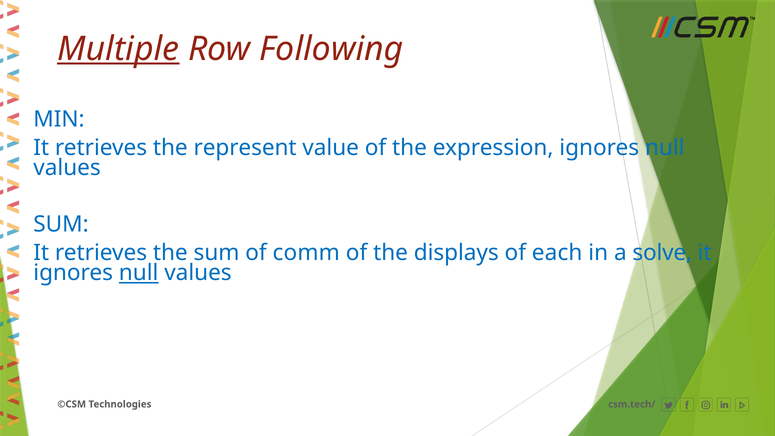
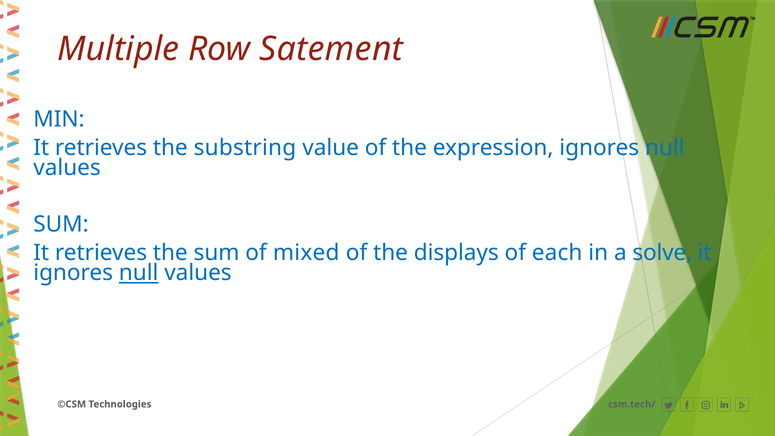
Multiple underline: present -> none
Following: Following -> Satement
represent: represent -> substring
comm: comm -> mixed
